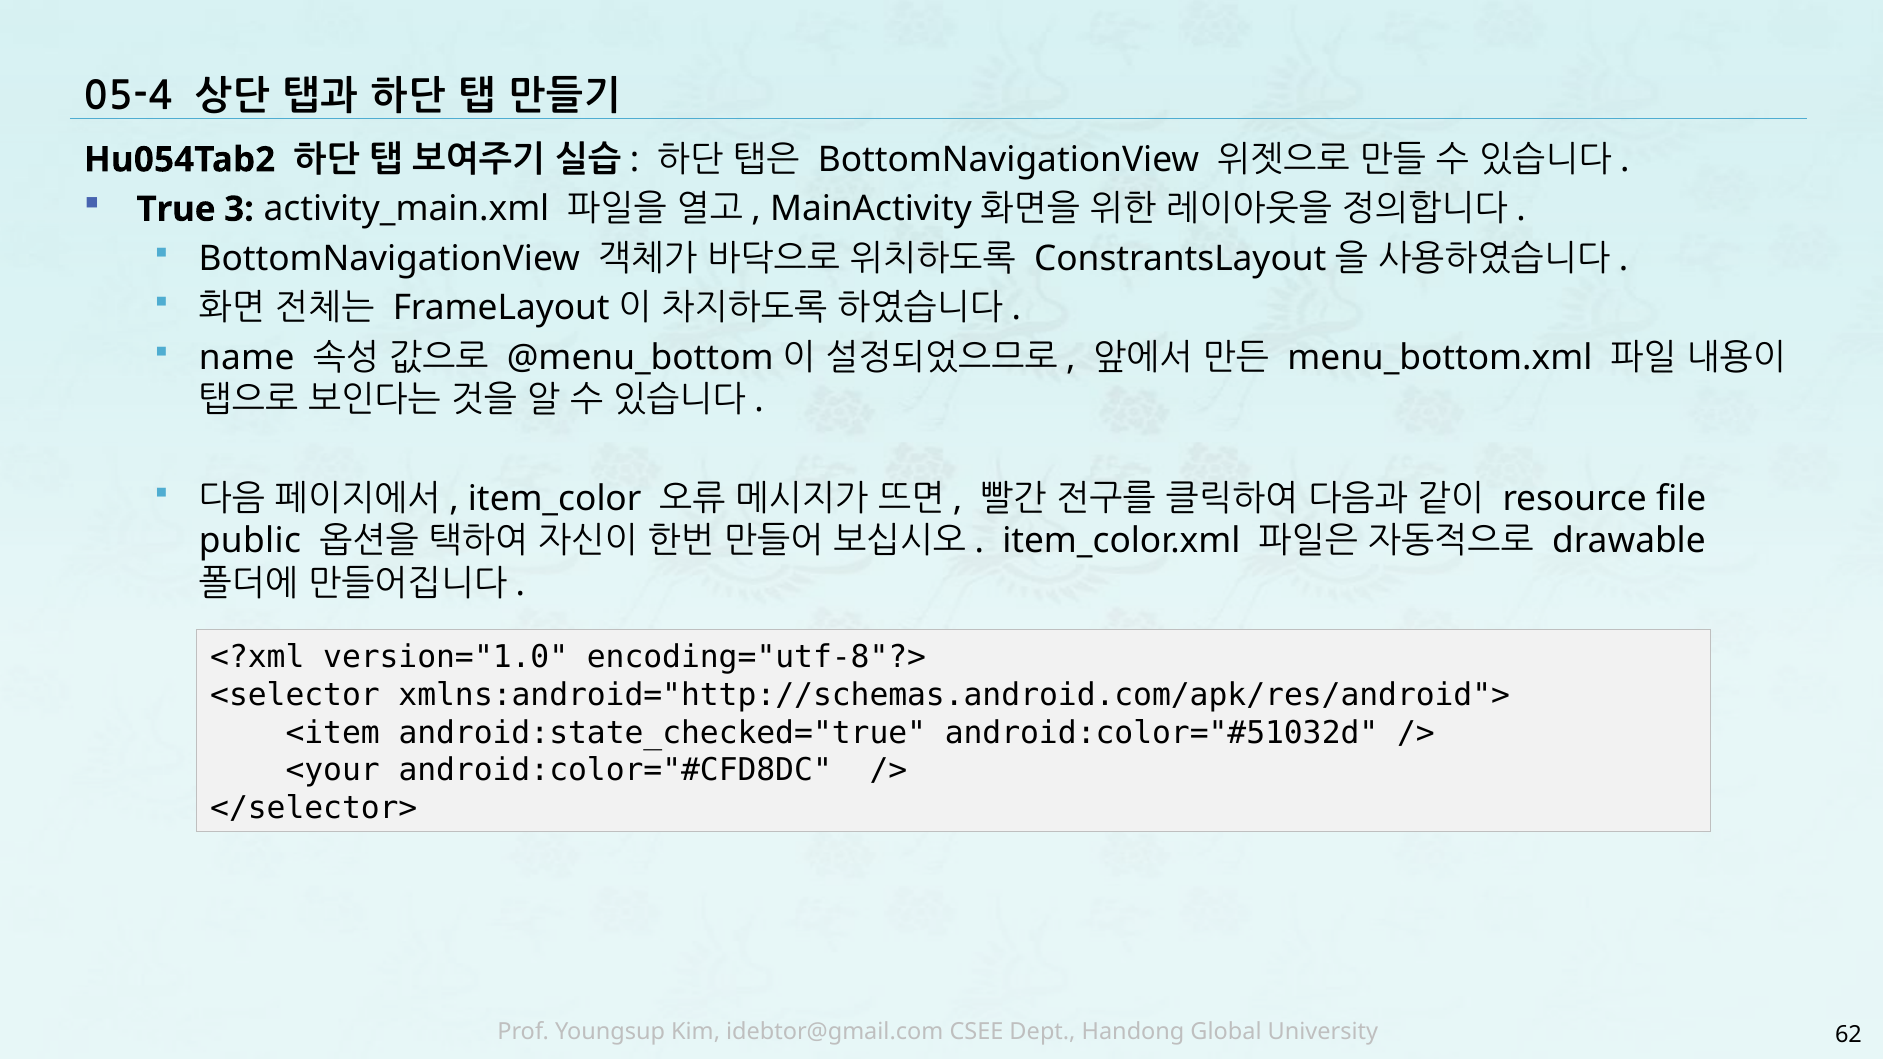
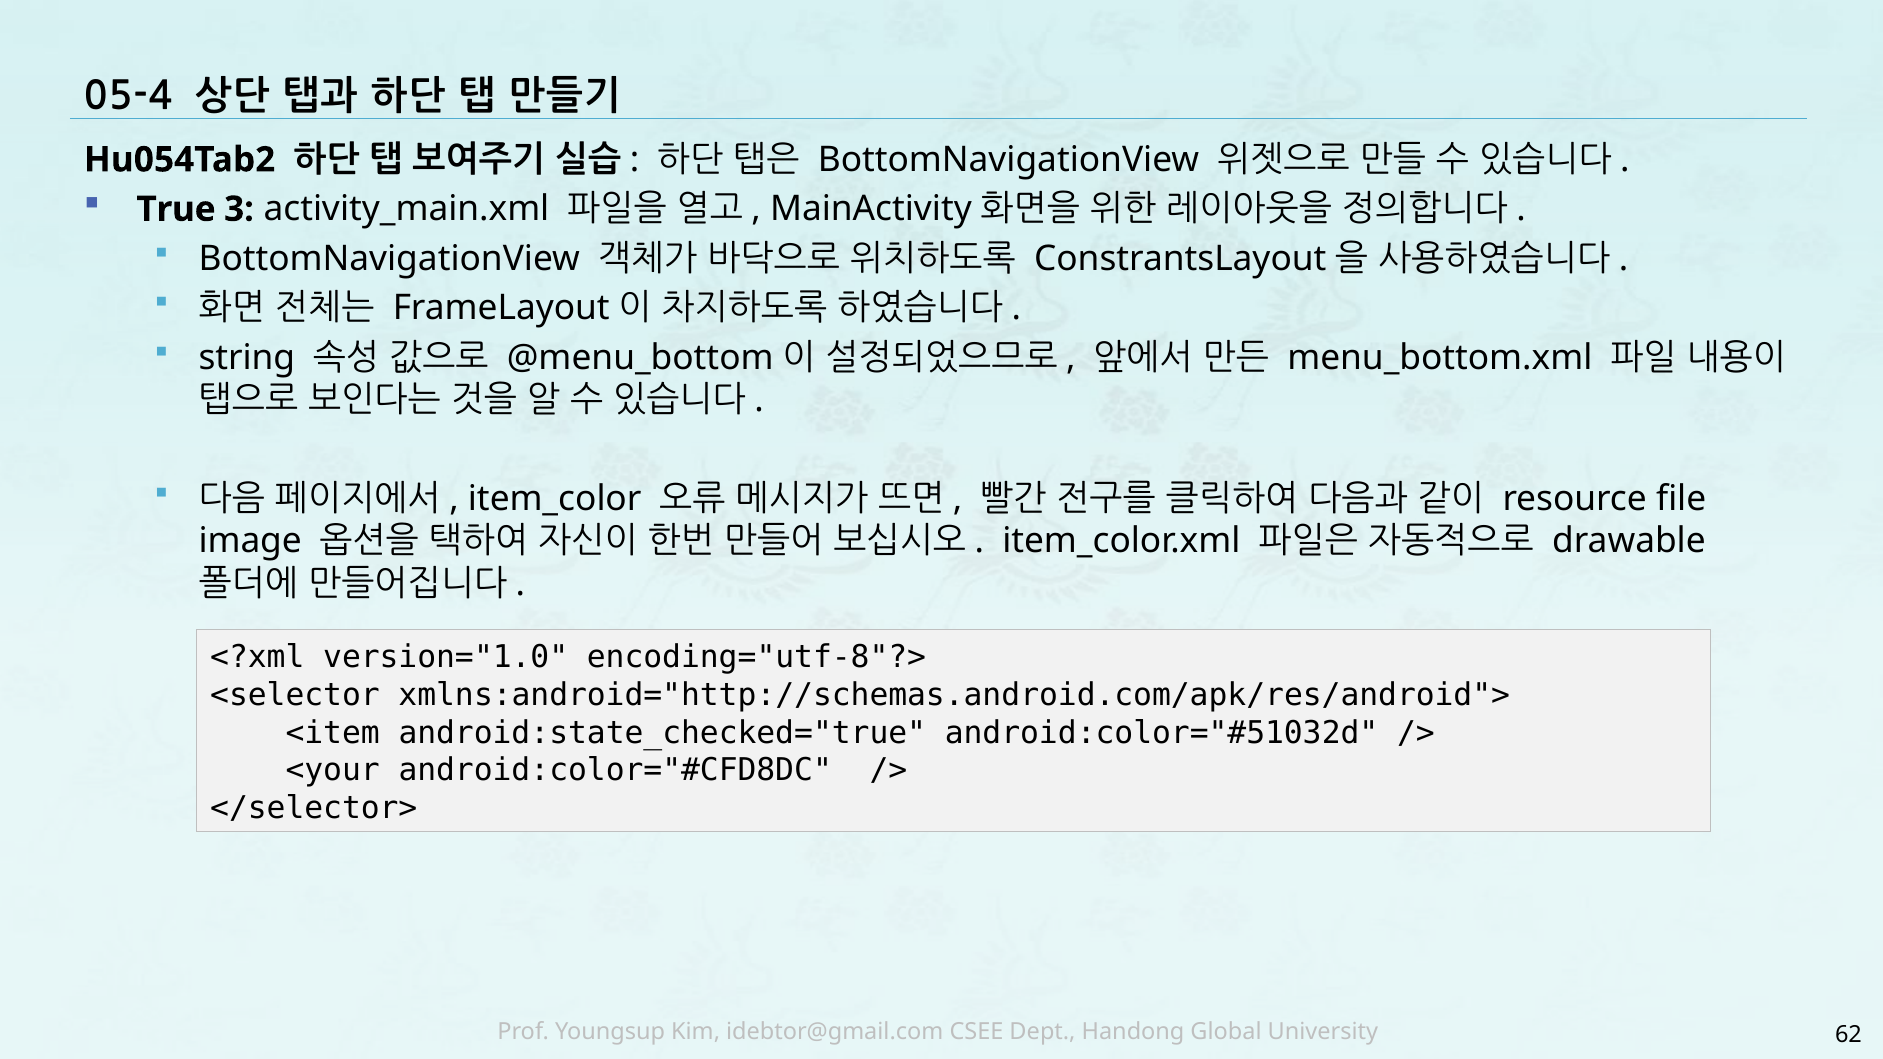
name: name -> string
public: public -> image
